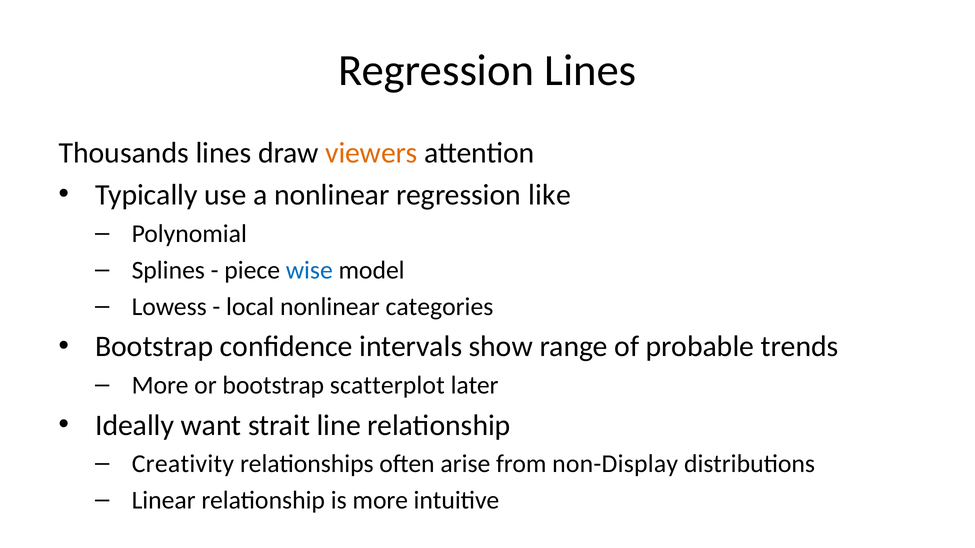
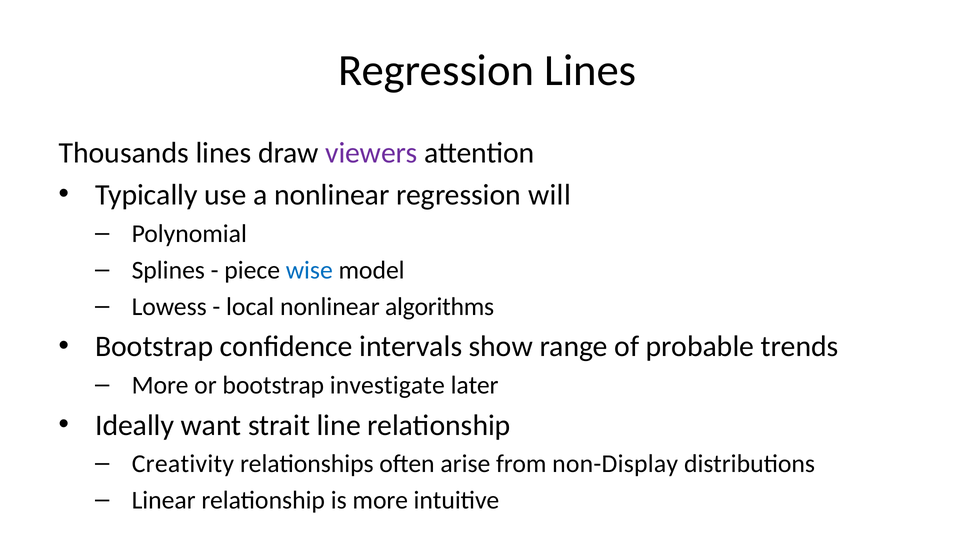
viewers colour: orange -> purple
like: like -> will
categories: categories -> algorithms
scatterplot: scatterplot -> investigate
